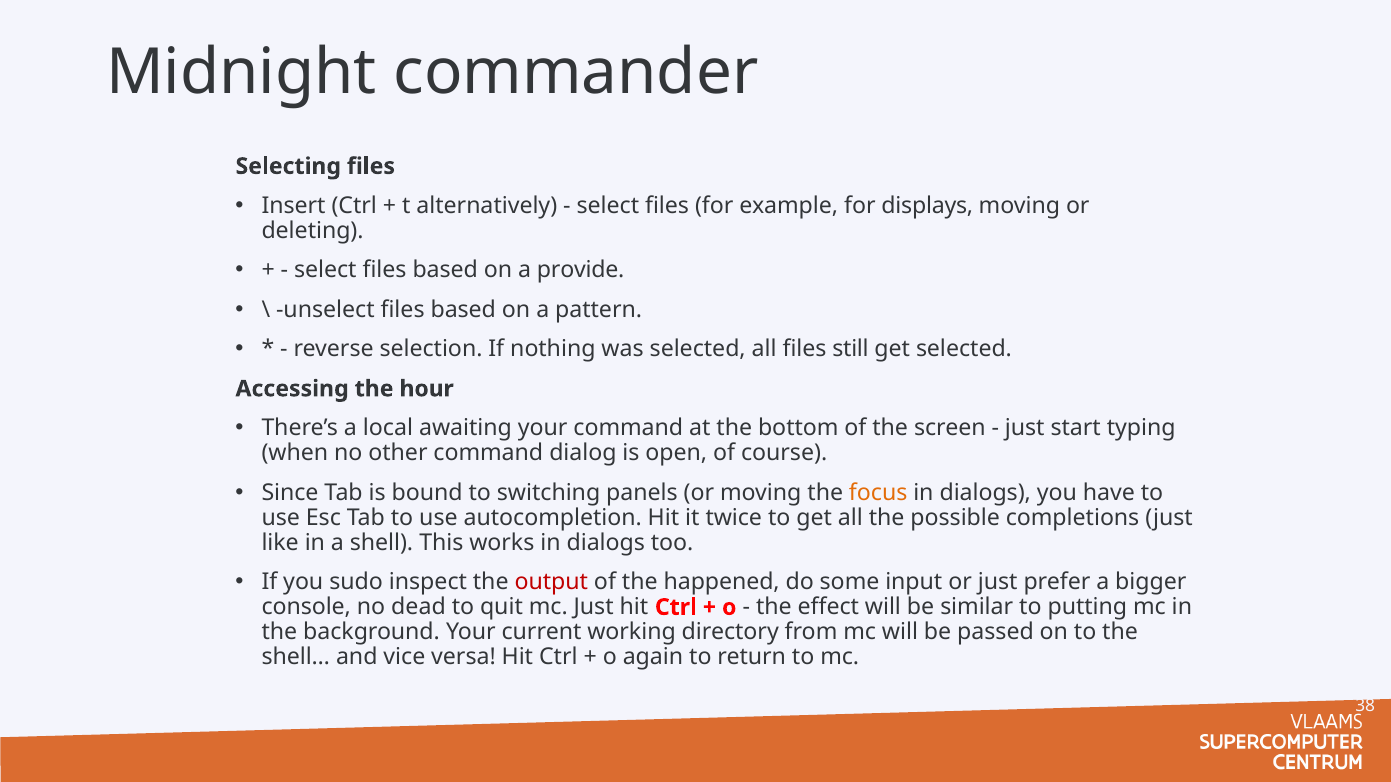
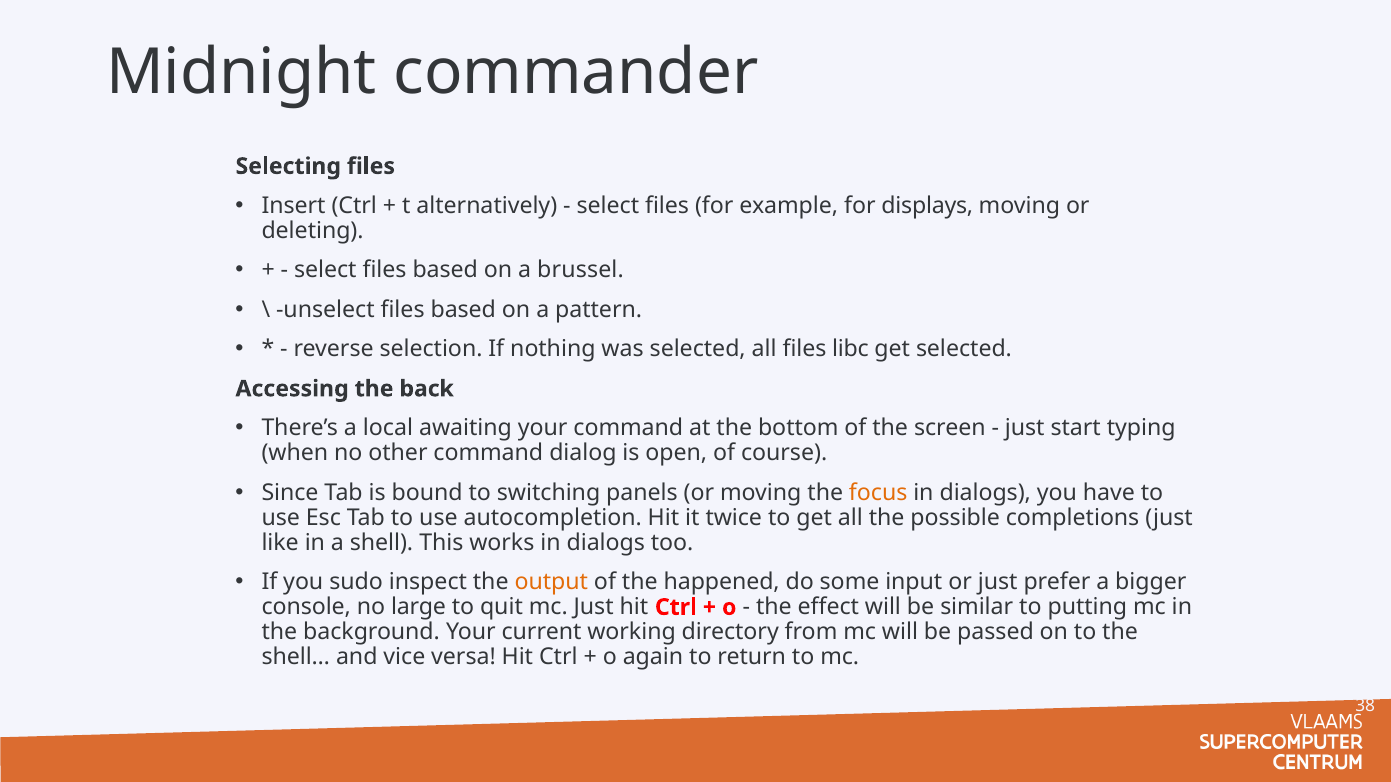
provide: provide -> brussel
still: still -> libc
hour: hour -> back
output colour: red -> orange
dead: dead -> large
